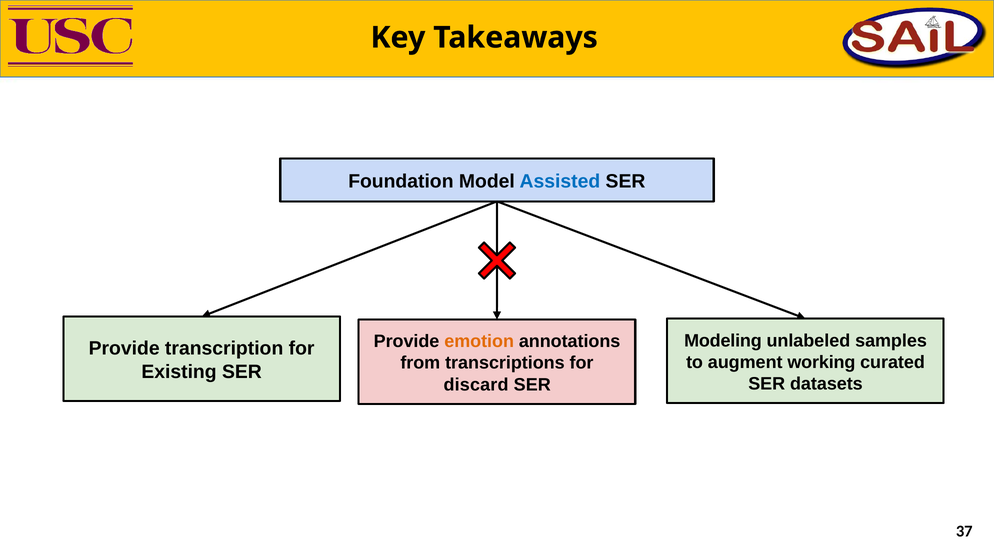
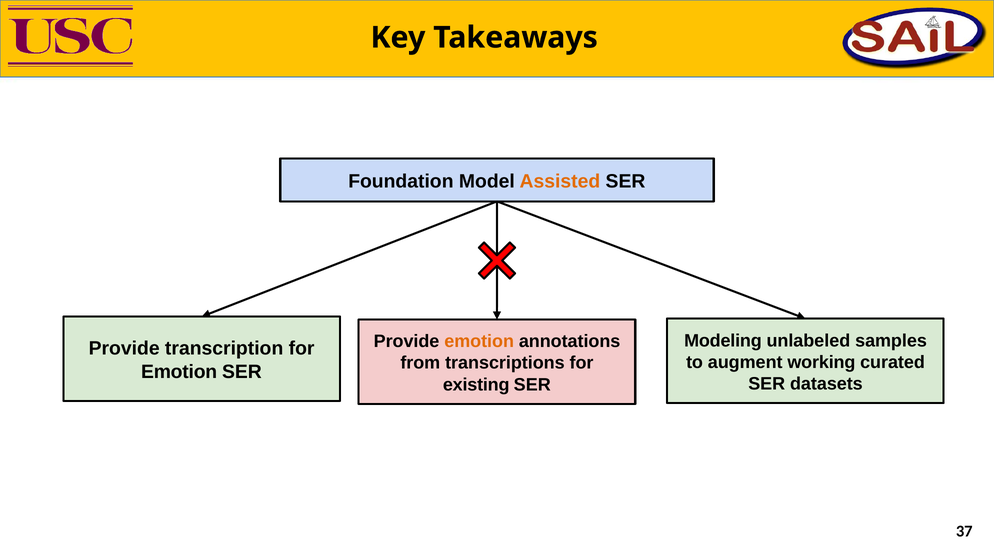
Assisted colour: blue -> orange
Existing at (179, 372): Existing -> Emotion
discard: discard -> existing
